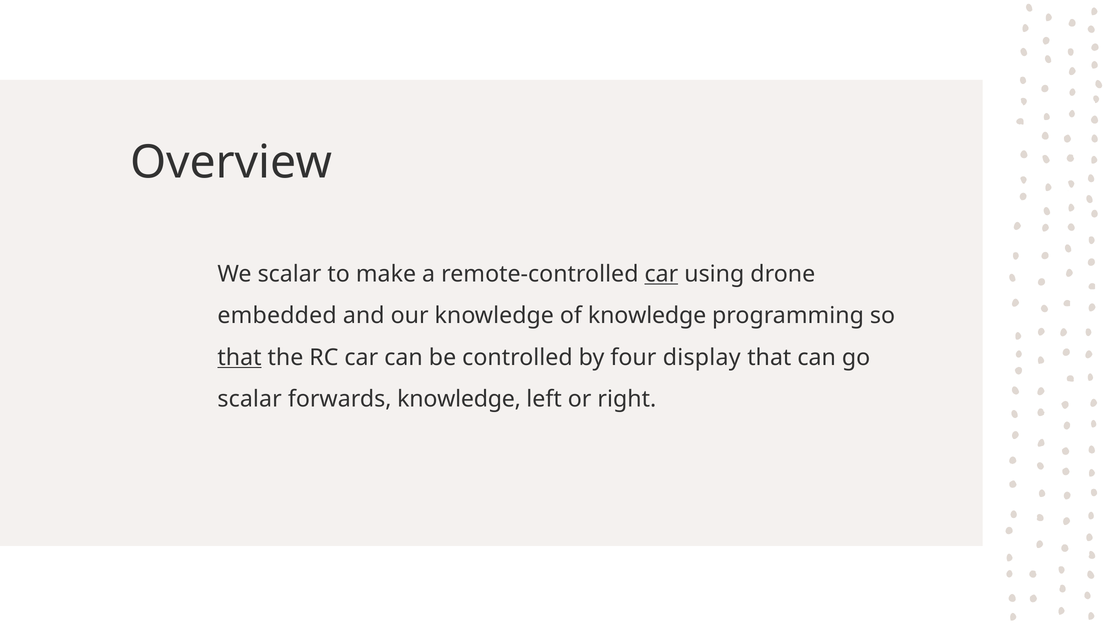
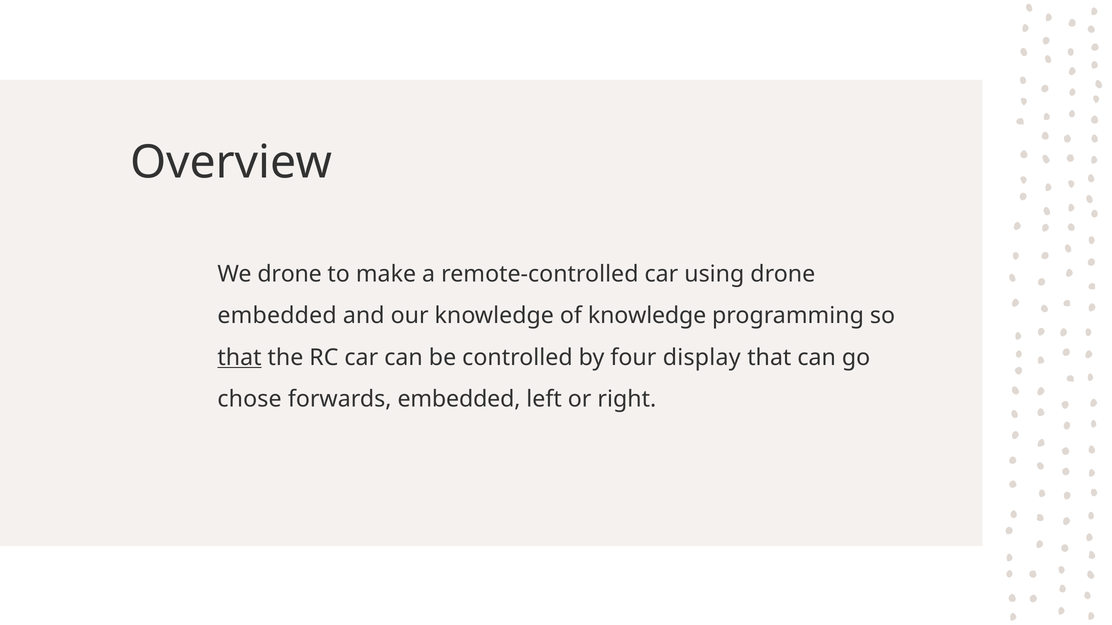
We scalar: scalar -> drone
car at (661, 274) underline: present -> none
scalar at (250, 400): scalar -> chose
forwards knowledge: knowledge -> embedded
